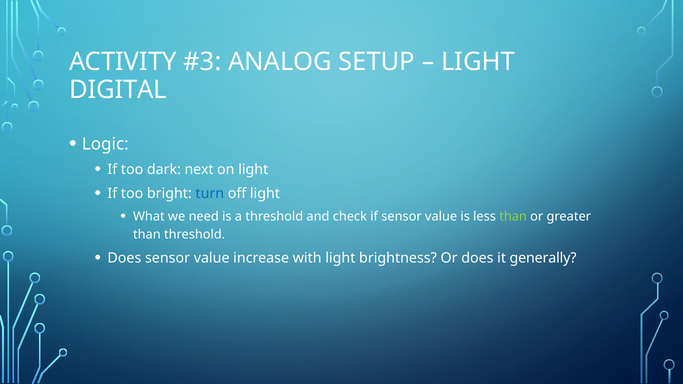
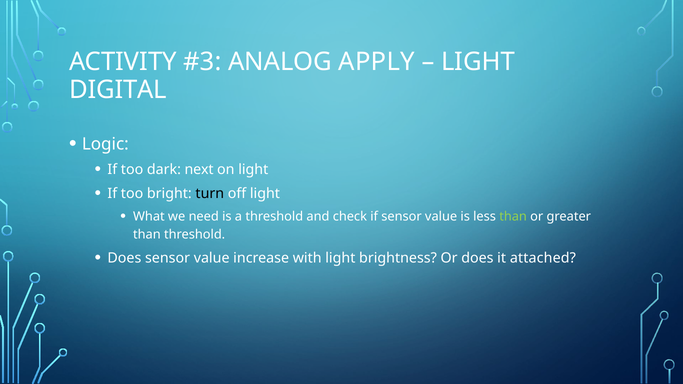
SETUP: SETUP -> APPLY
turn colour: blue -> black
generally: generally -> attached
